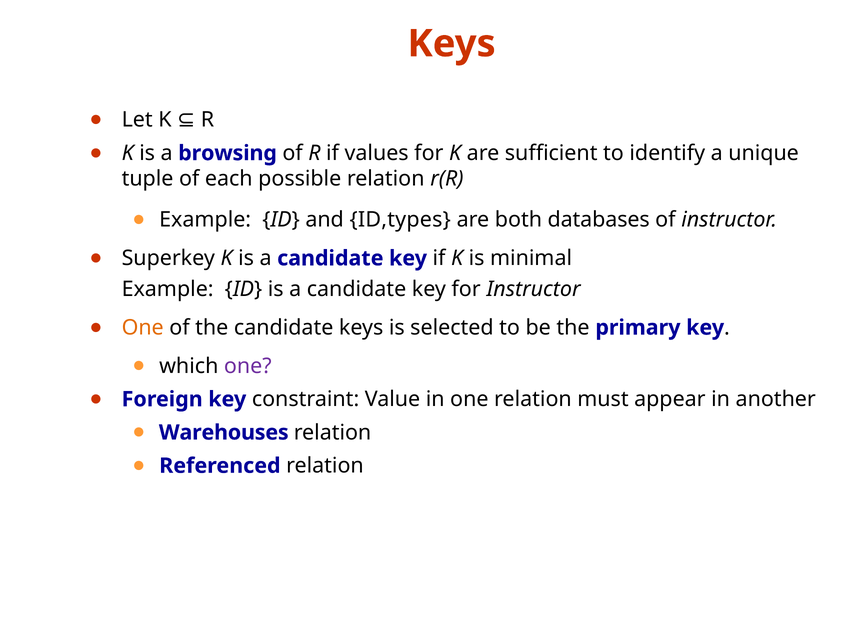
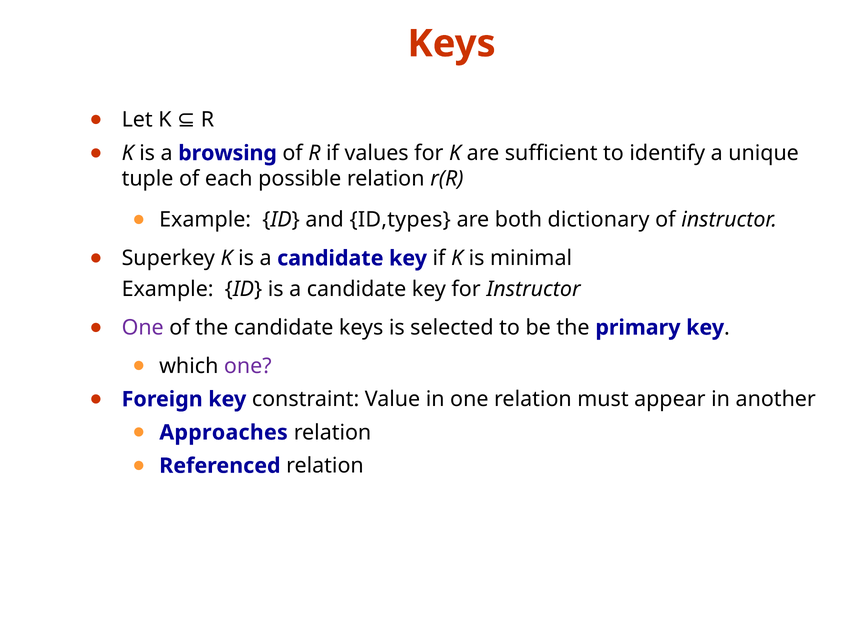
databases: databases -> dictionary
One at (143, 328) colour: orange -> purple
Warehouses: Warehouses -> Approaches
